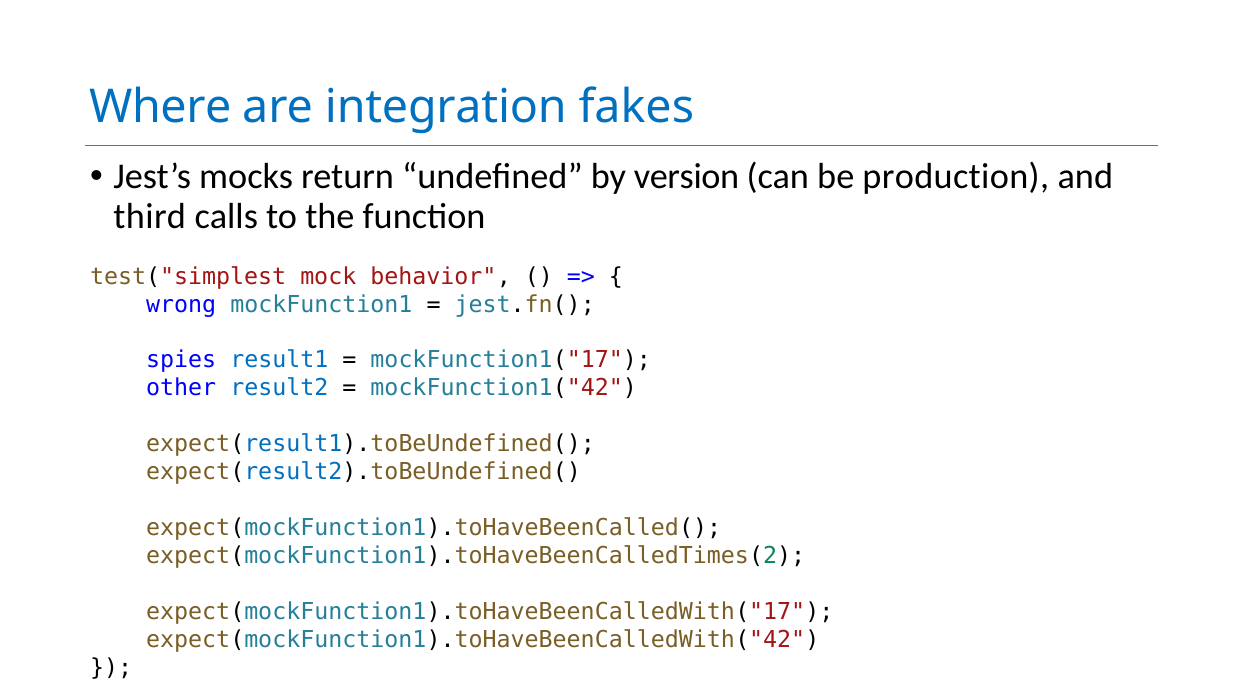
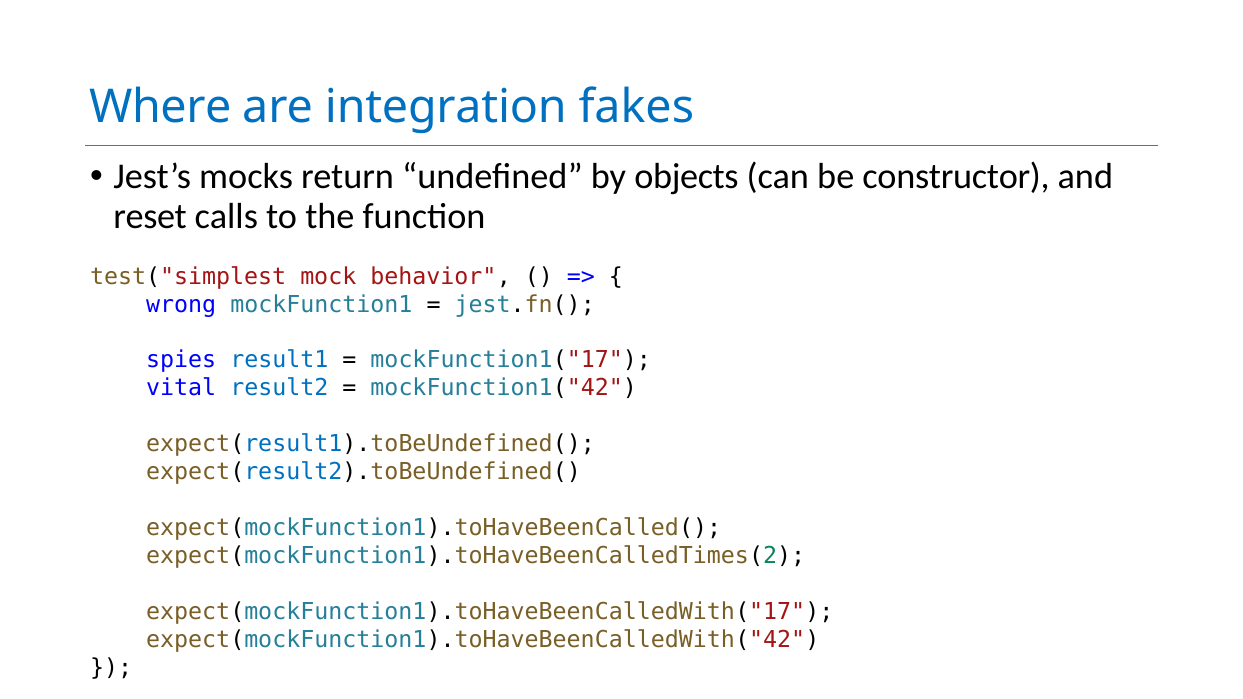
version: version -> objects
production: production -> constructor
third: third -> reset
other: other -> vital
